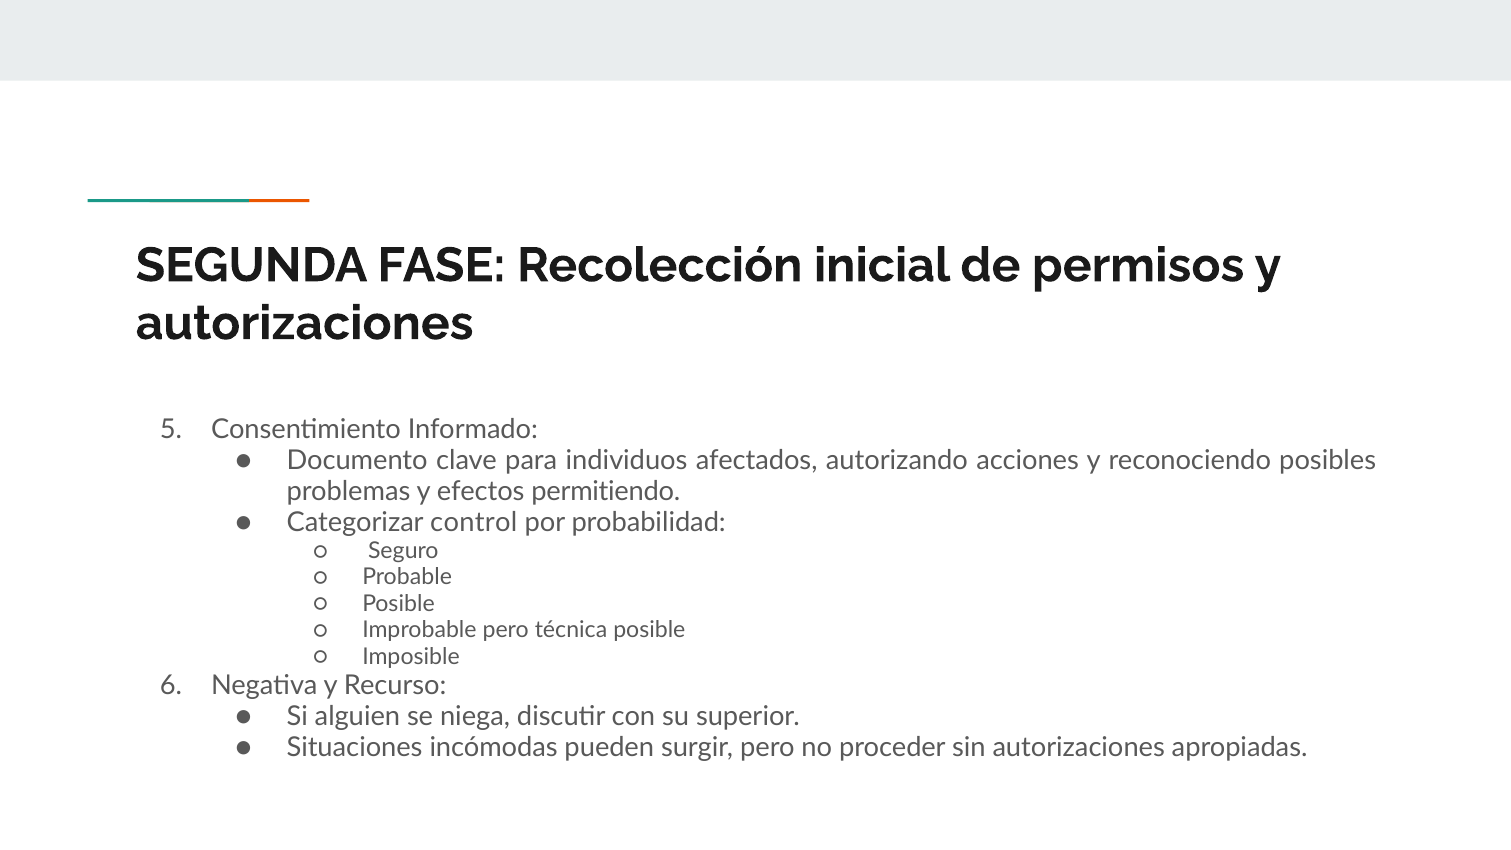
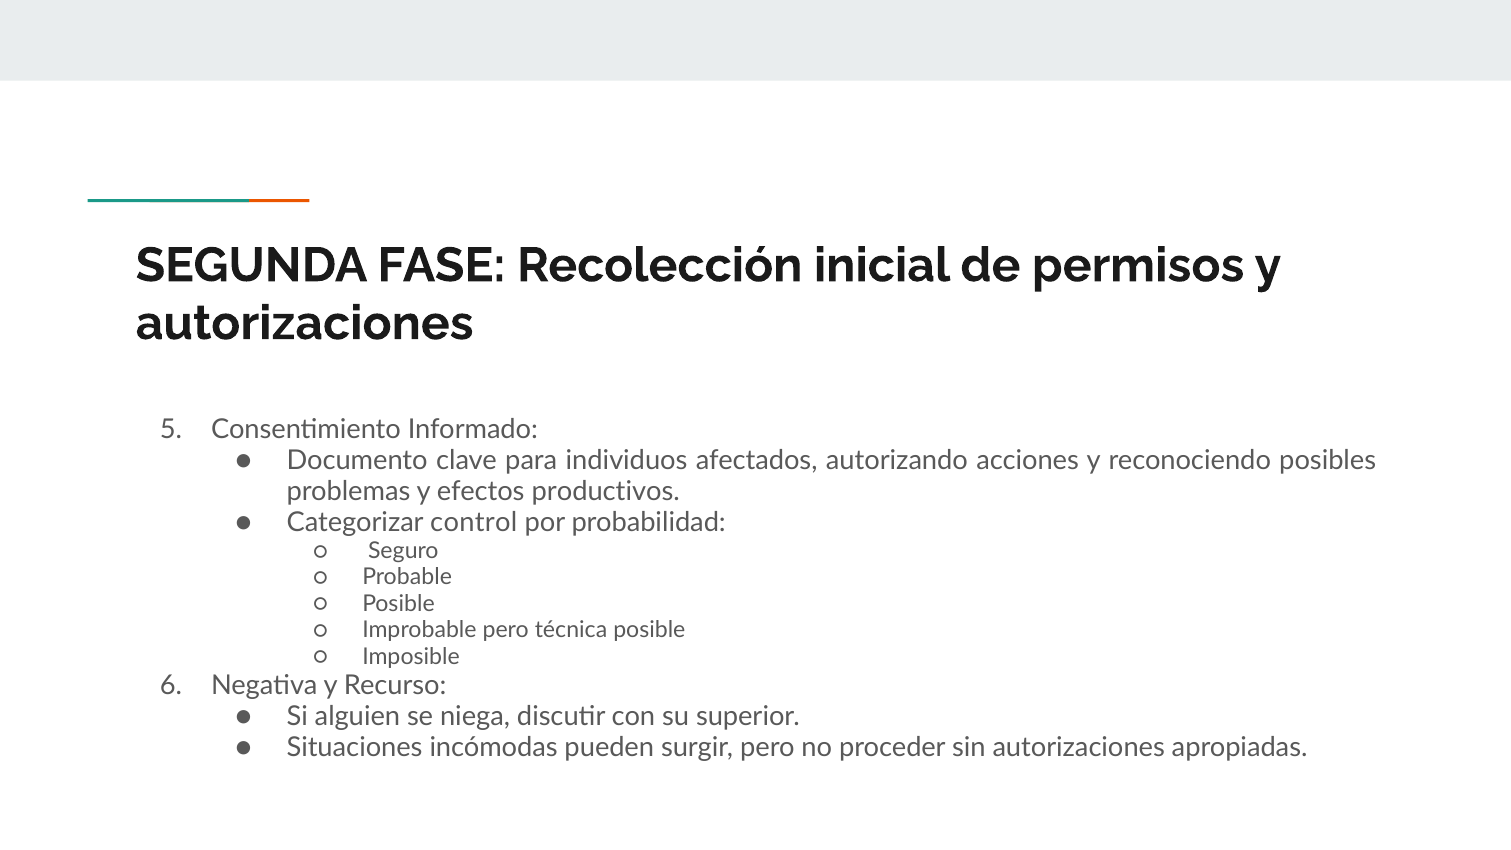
permitiendo: permitiendo -> productivos
